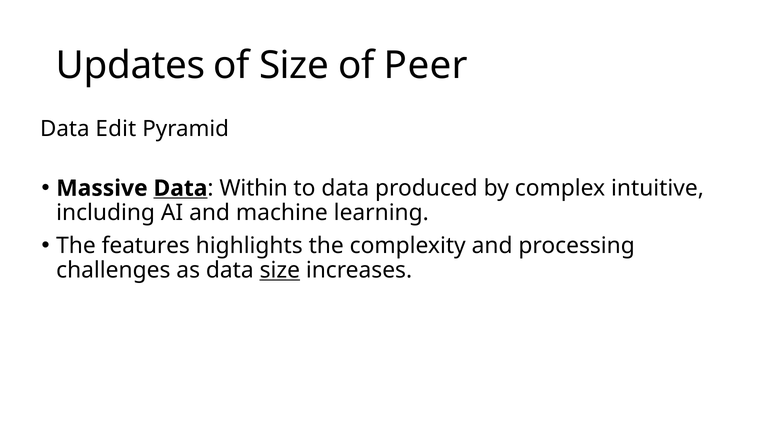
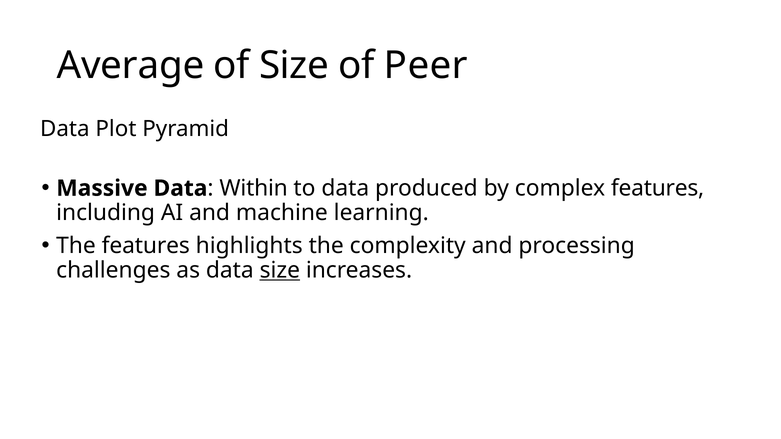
Updates: Updates -> Average
Edit: Edit -> Plot
Data at (180, 188) underline: present -> none
complex intuitive: intuitive -> features
